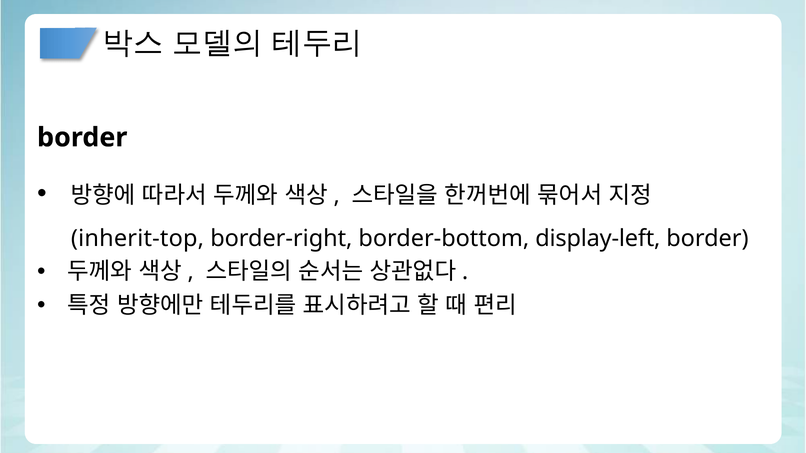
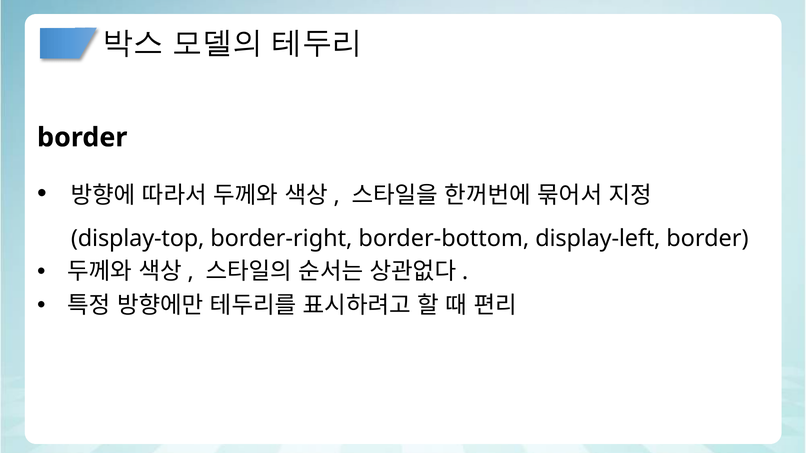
inherit-top: inherit-top -> display-top
